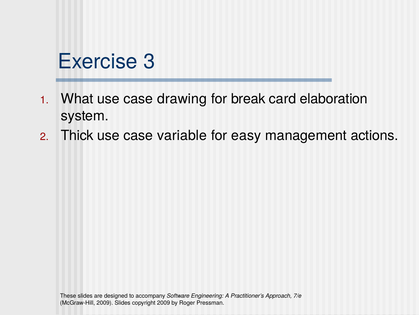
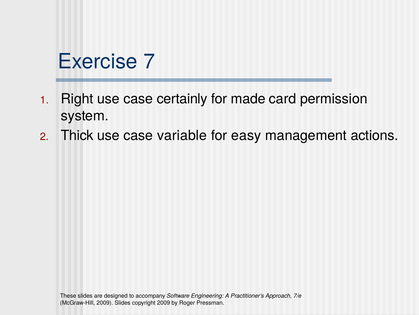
3: 3 -> 7
What: What -> Right
drawing: drawing -> certainly
break: break -> made
elaboration: elaboration -> permission
